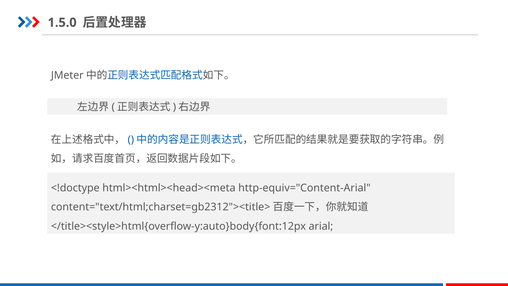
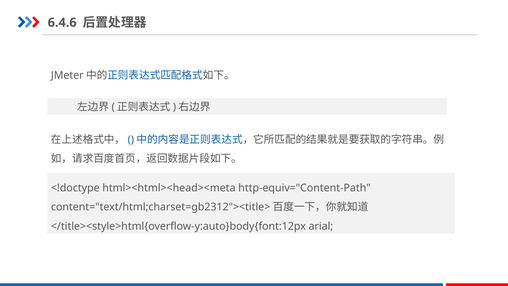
1.5.0: 1.5.0 -> 6.4.6
http-equiv="Content-Arial: http-equiv="Content-Arial -> http-equiv="Content-Path
